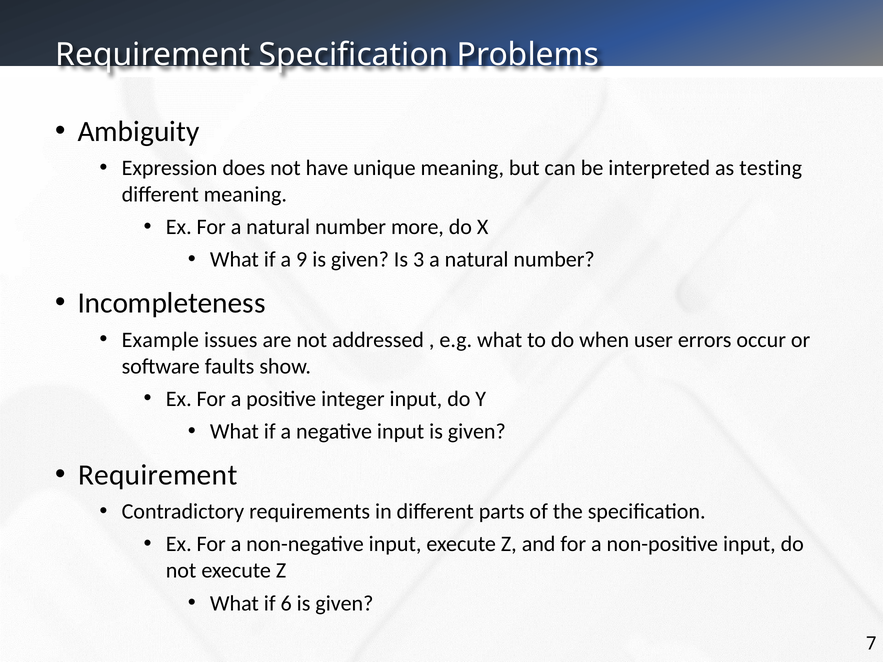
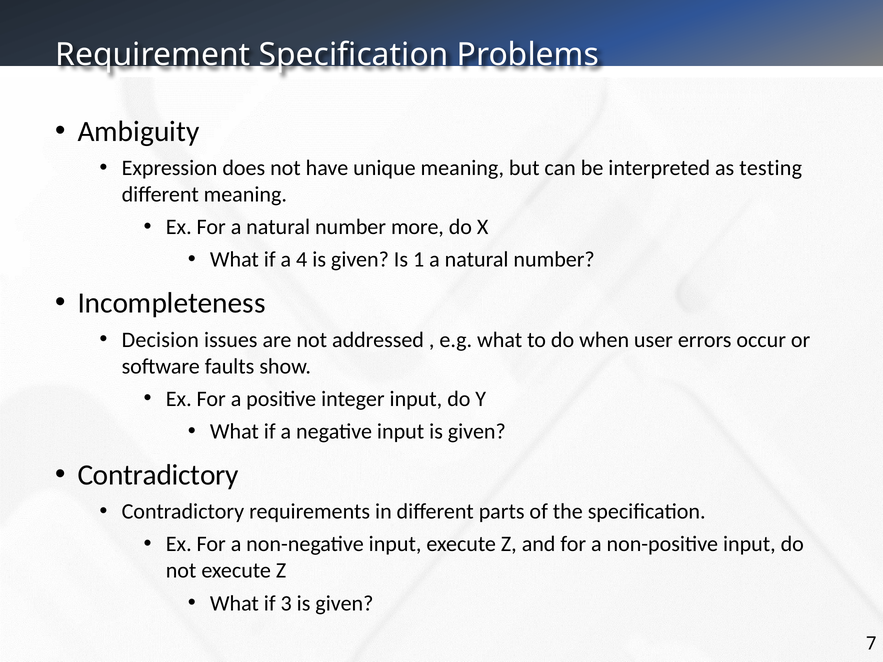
9: 9 -> 4
3: 3 -> 1
Example: Example -> Decision
Requirement at (158, 475): Requirement -> Contradictory
6: 6 -> 3
